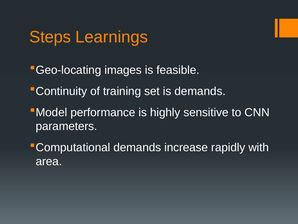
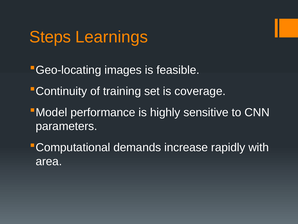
is demands: demands -> coverage
